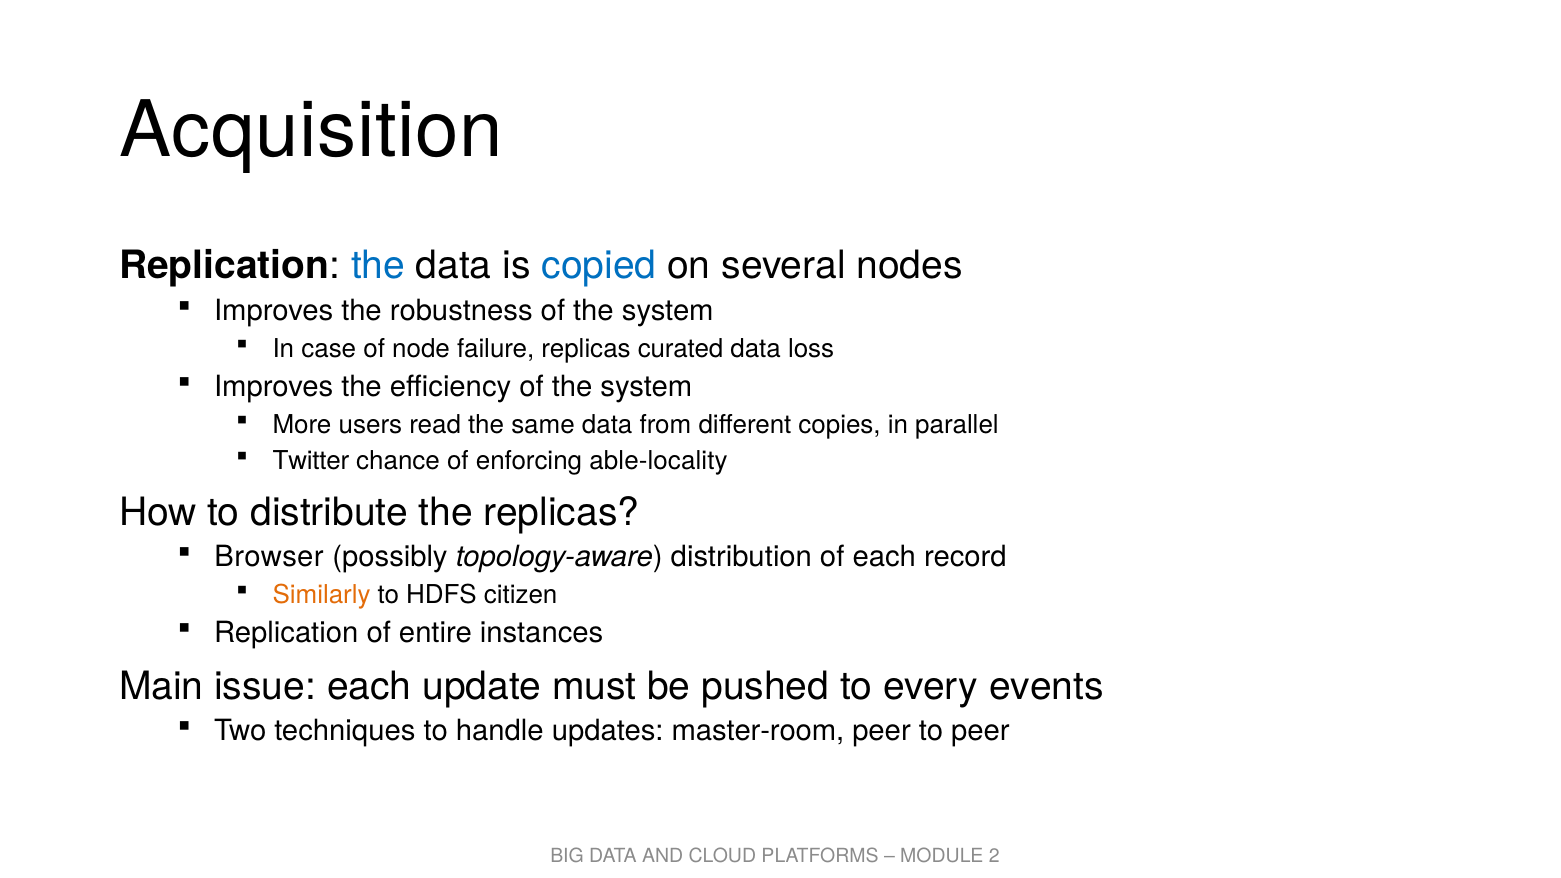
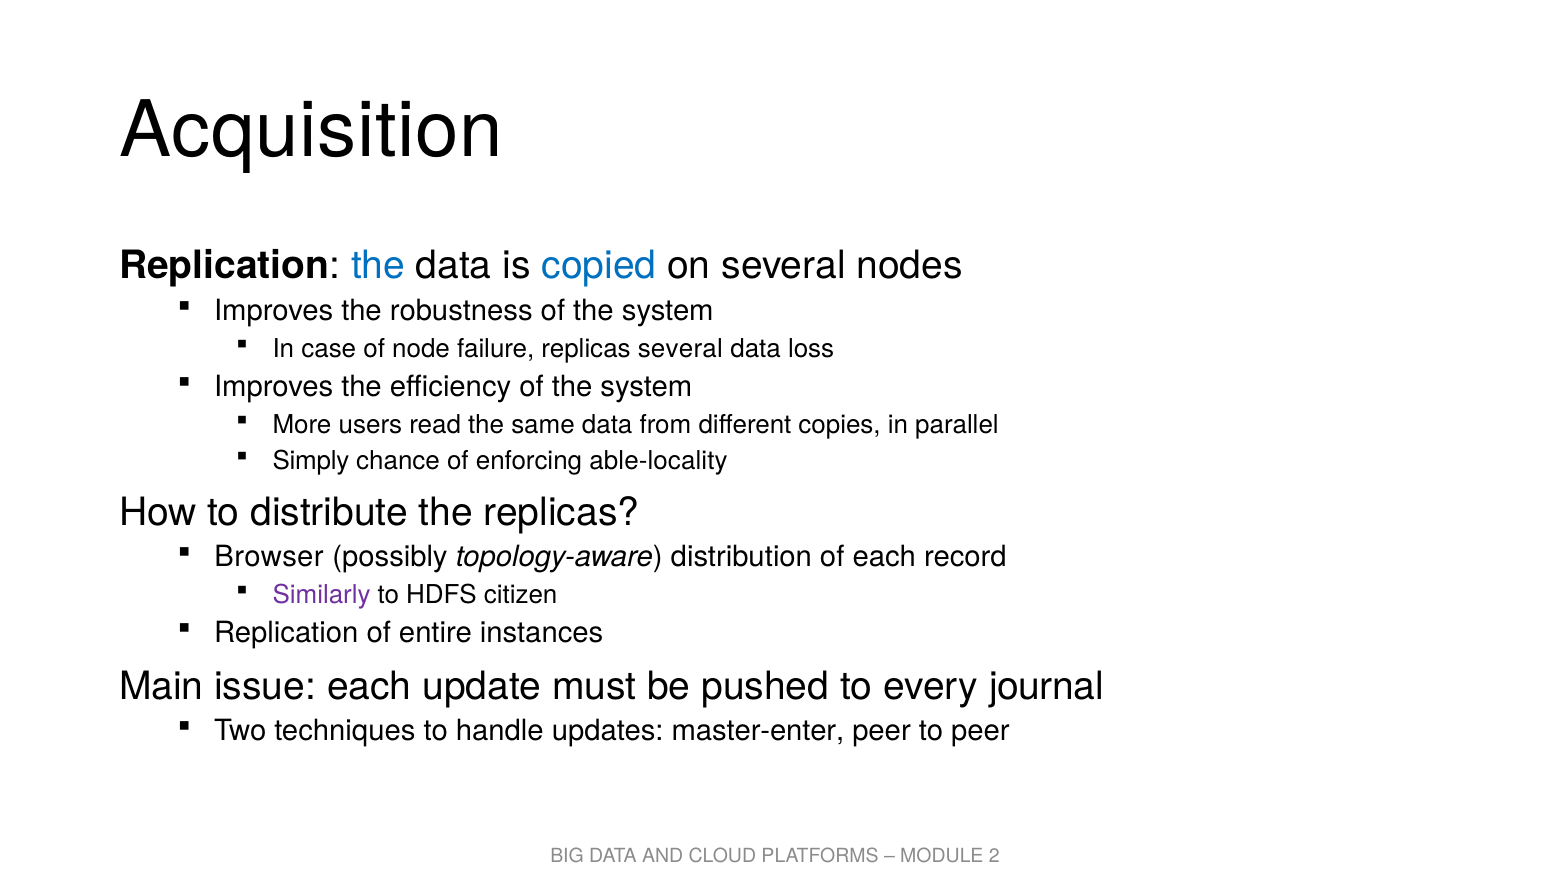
replicas curated: curated -> several
Twitter: Twitter -> Simply
Similarly colour: orange -> purple
events: events -> journal
master-room: master-room -> master-enter
